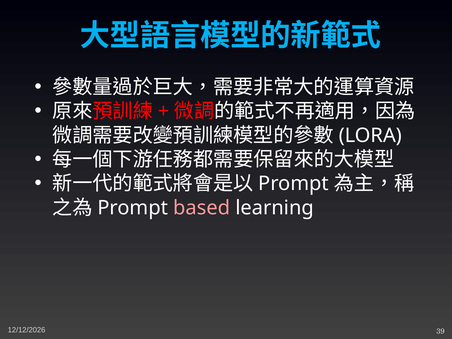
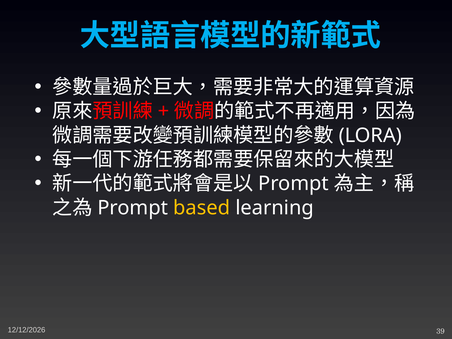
based colour: pink -> yellow
